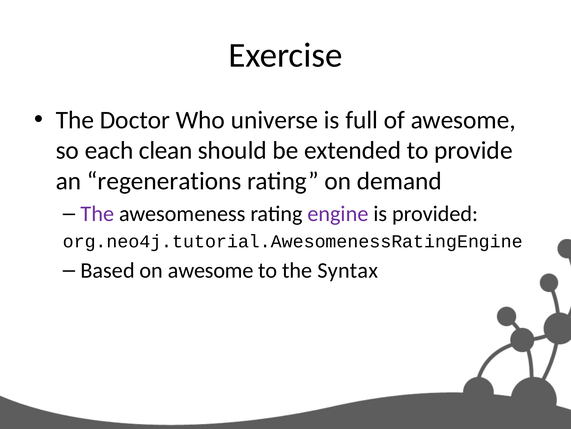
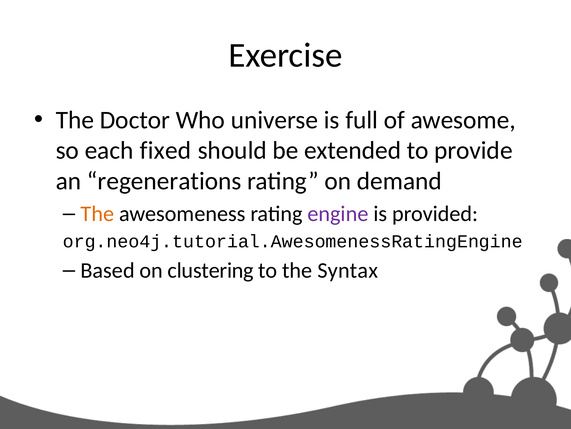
clean: clean -> fixed
The at (97, 214) colour: purple -> orange
on awesome: awesome -> clustering
